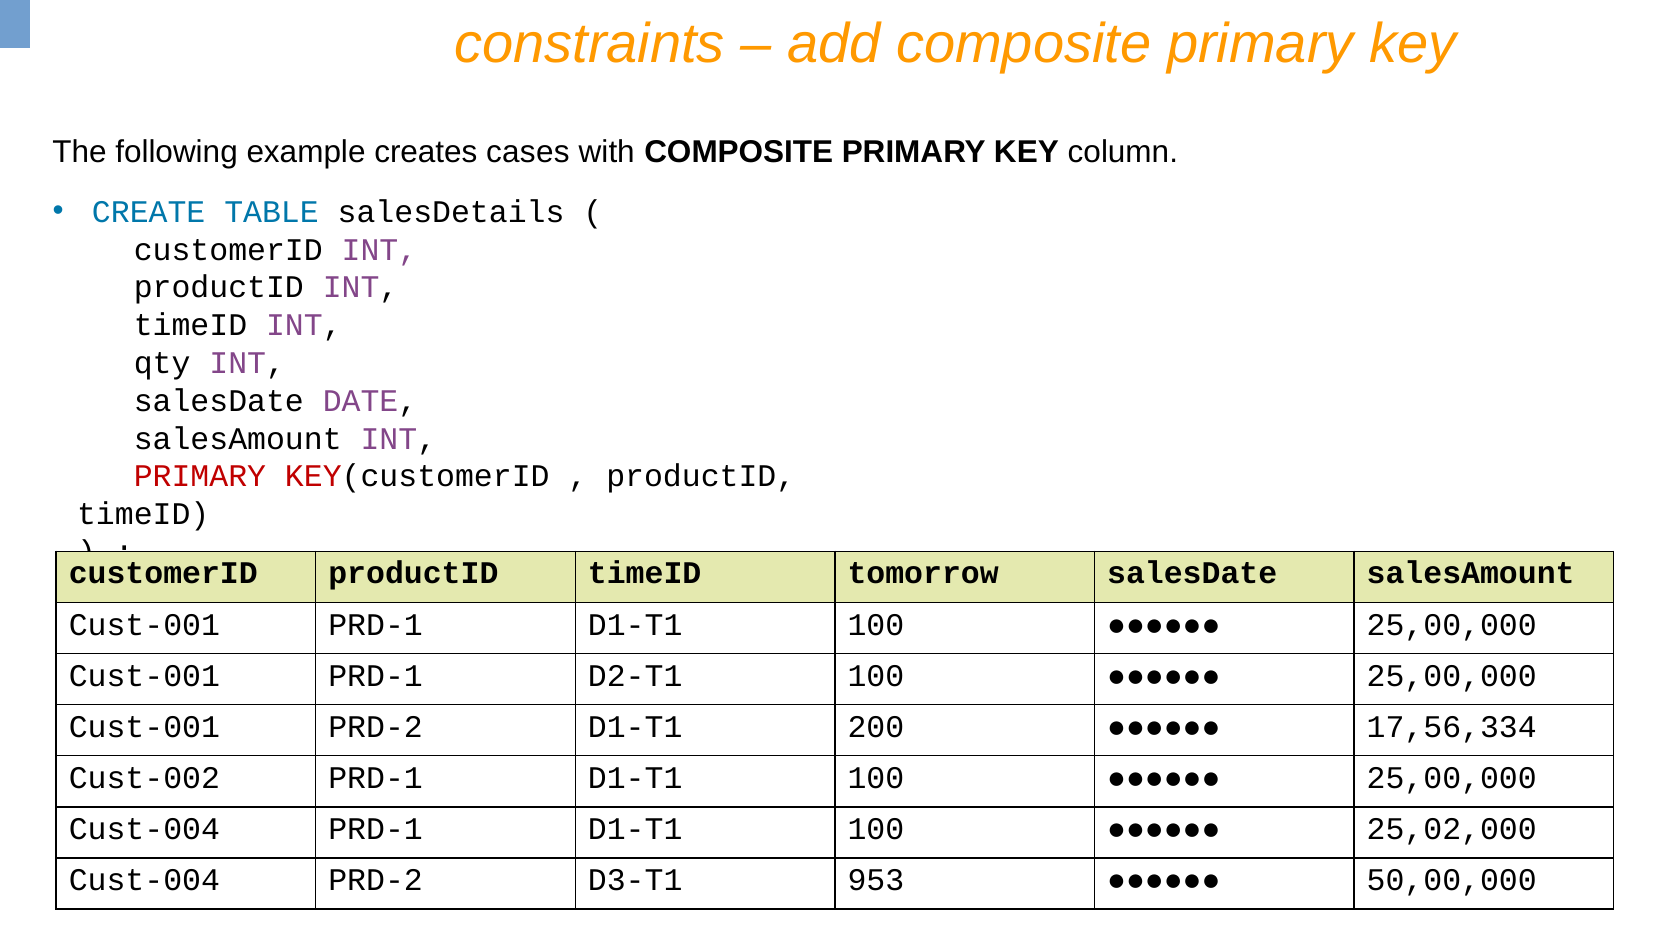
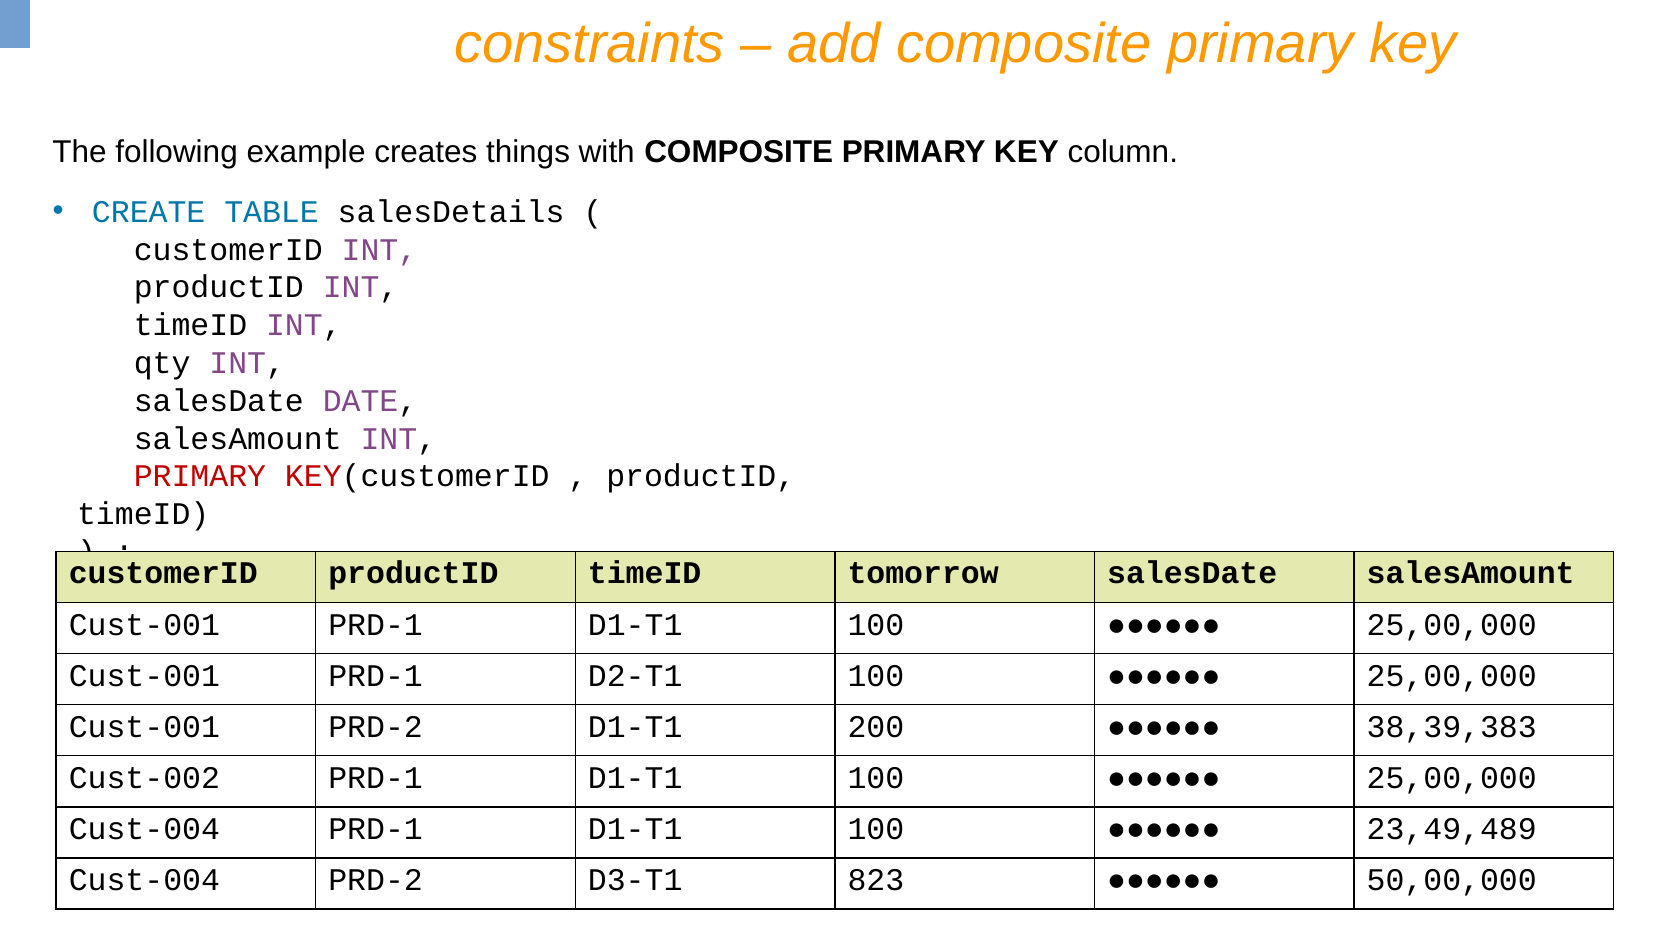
cases: cases -> things
17,56,334: 17,56,334 -> 38,39,383
25,02,000: 25,02,000 -> 23,49,489
953: 953 -> 823
